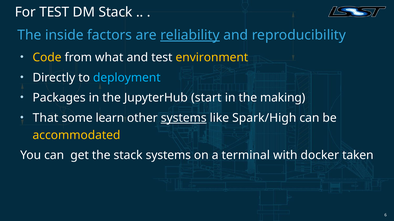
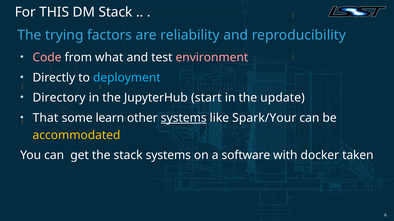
For TEST: TEST -> THIS
inside: inside -> trying
reliability underline: present -> none
Code colour: yellow -> pink
environment colour: yellow -> pink
Packages: Packages -> Directory
making: making -> update
Spark/High: Spark/High -> Spark/Your
terminal: terminal -> software
